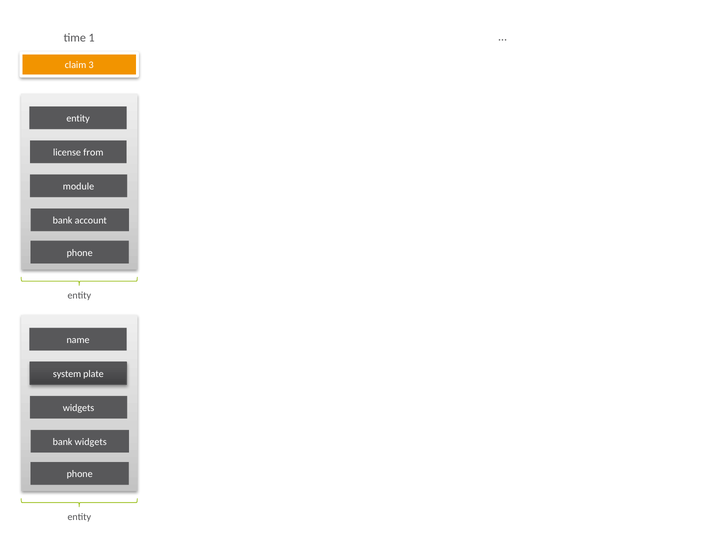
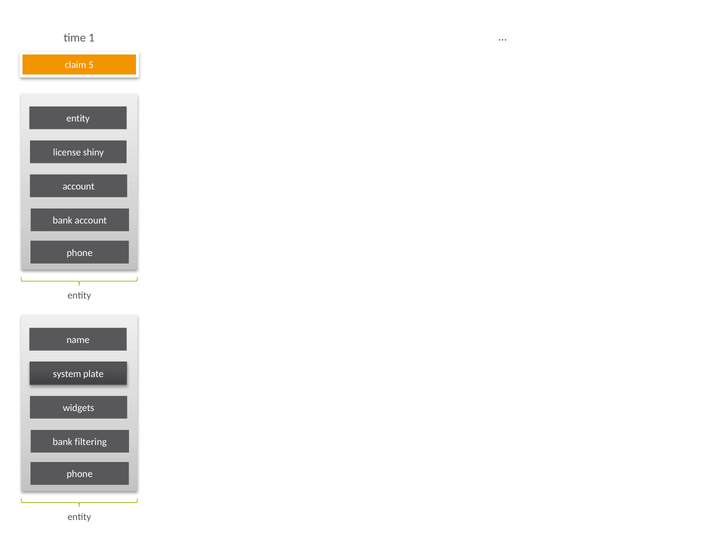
3: 3 -> 5
from: from -> shiny
module at (79, 187): module -> account
bank widgets: widgets -> filtering
